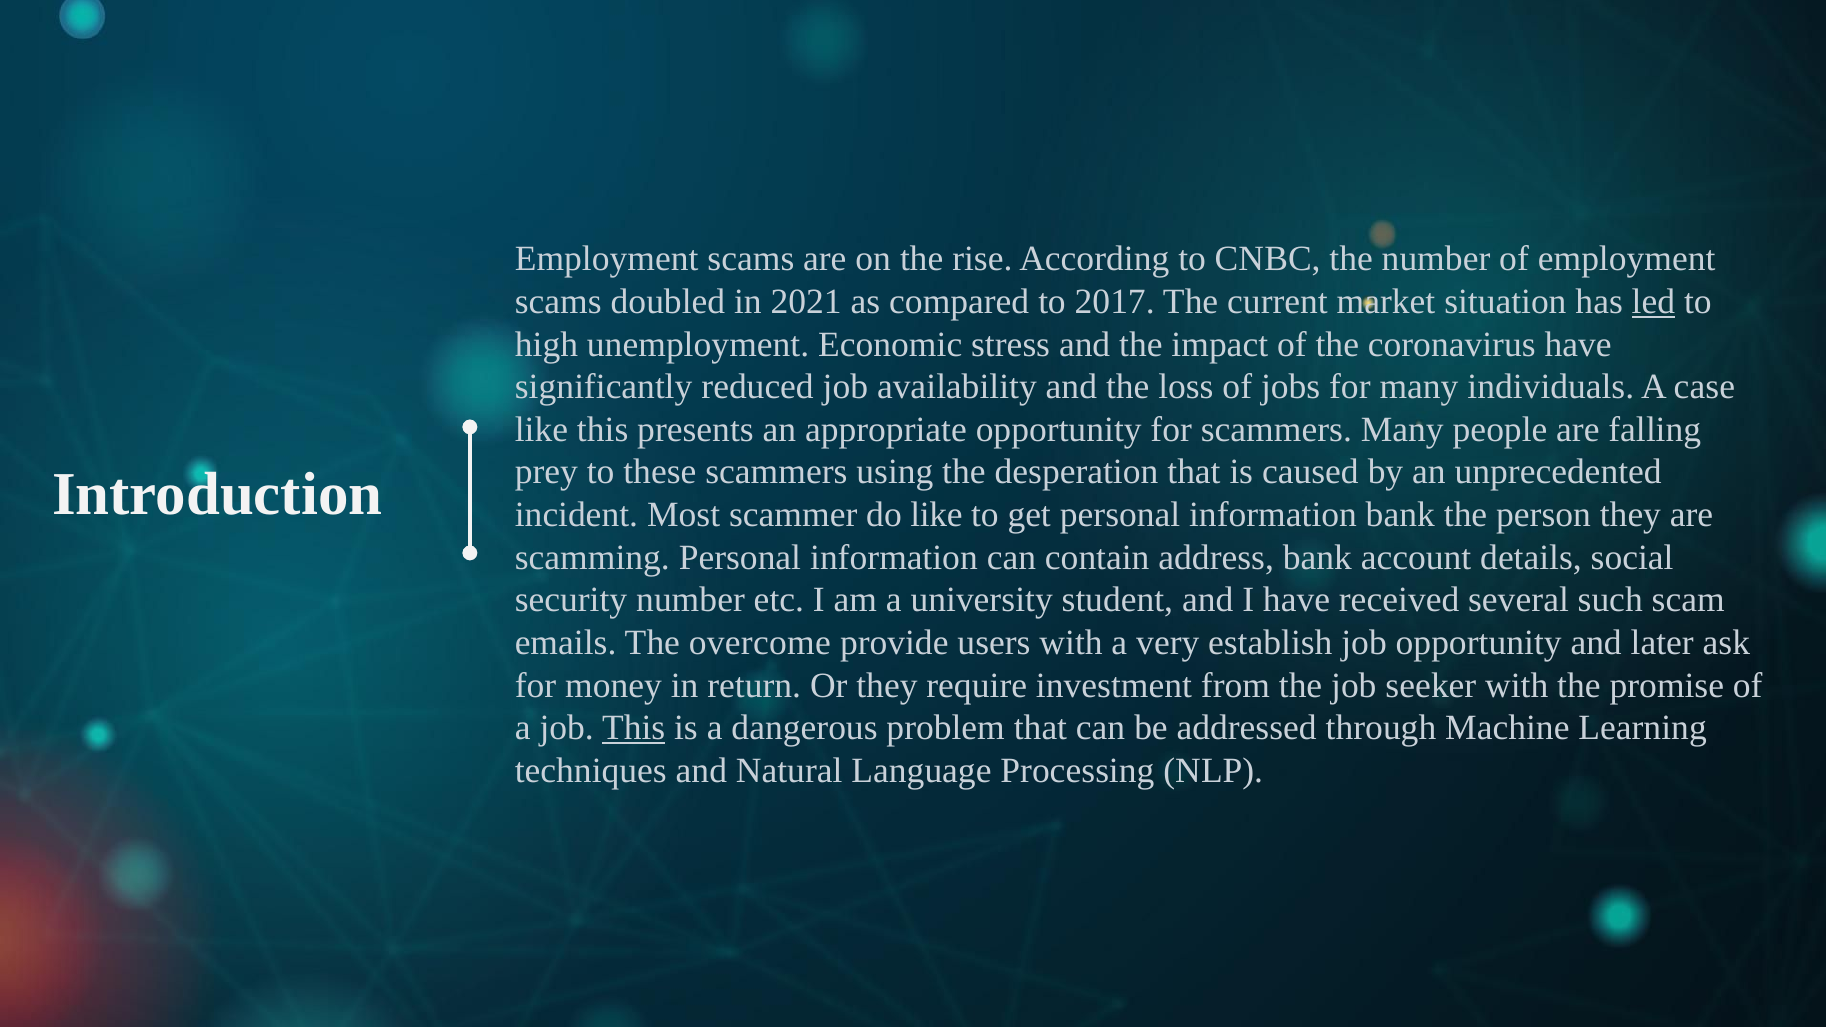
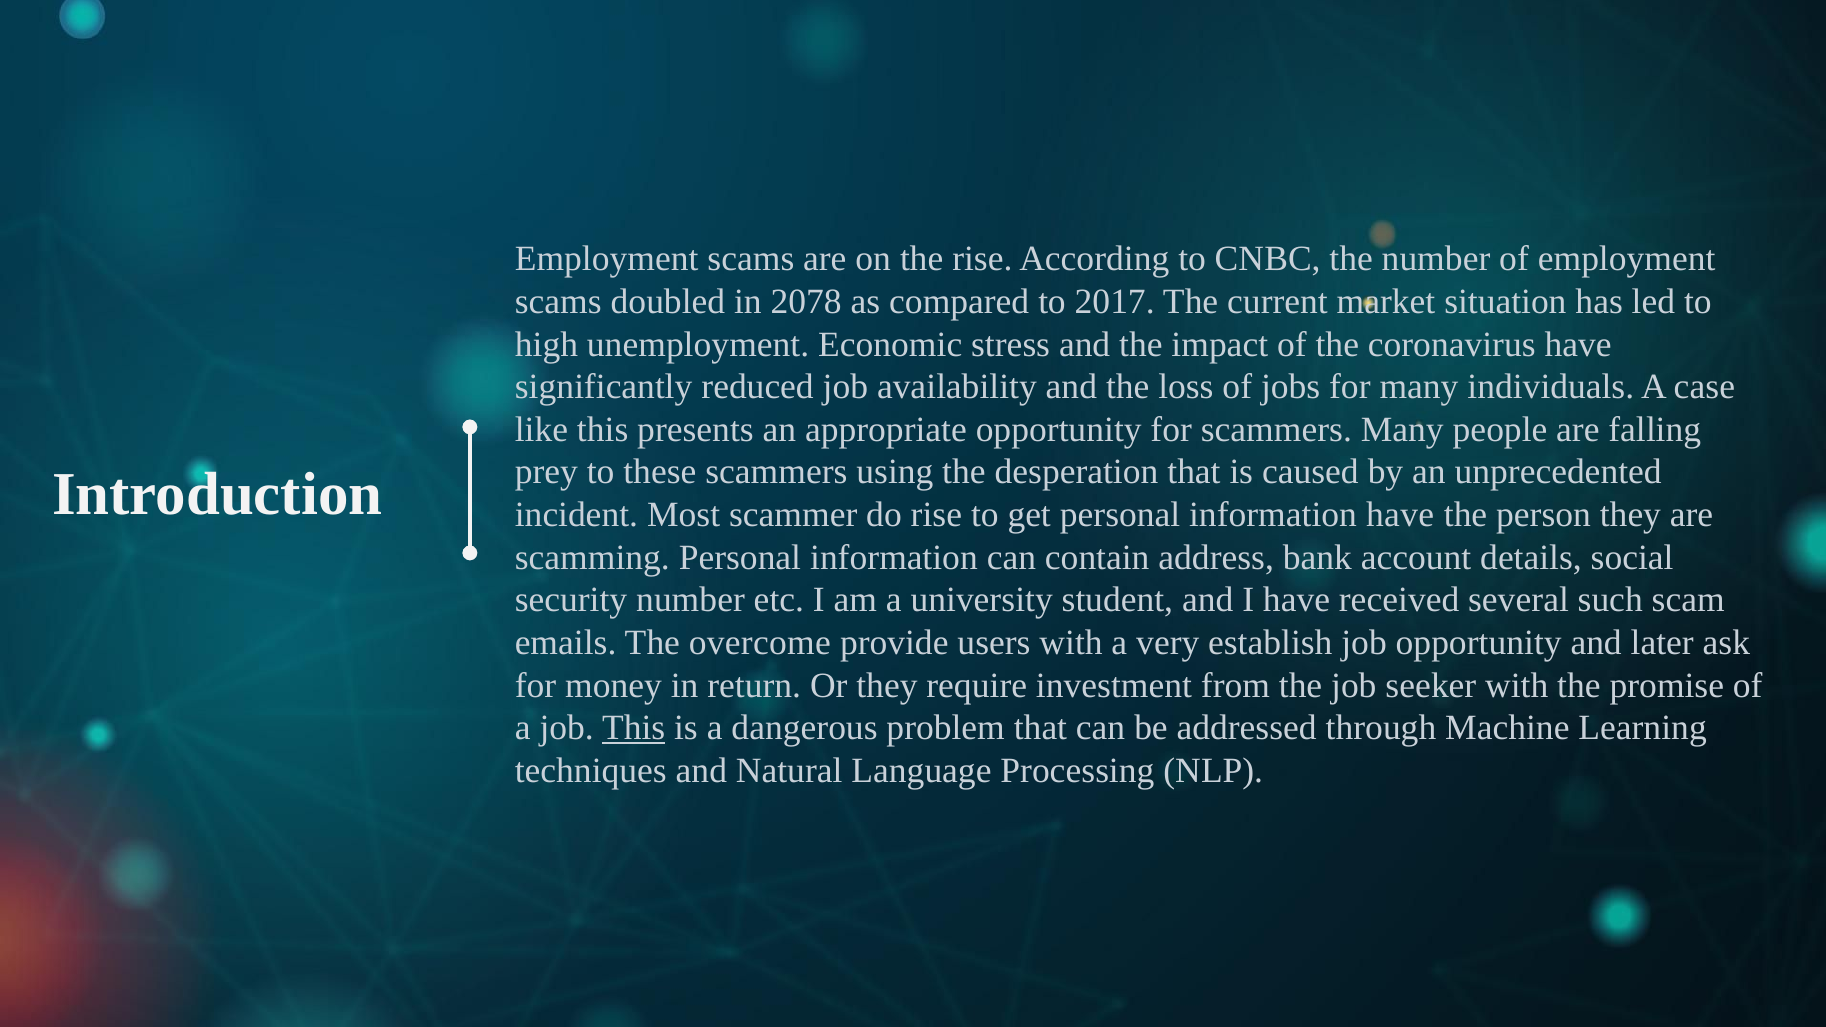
2021: 2021 -> 2078
led underline: present -> none
do like: like -> rise
information bank: bank -> have
